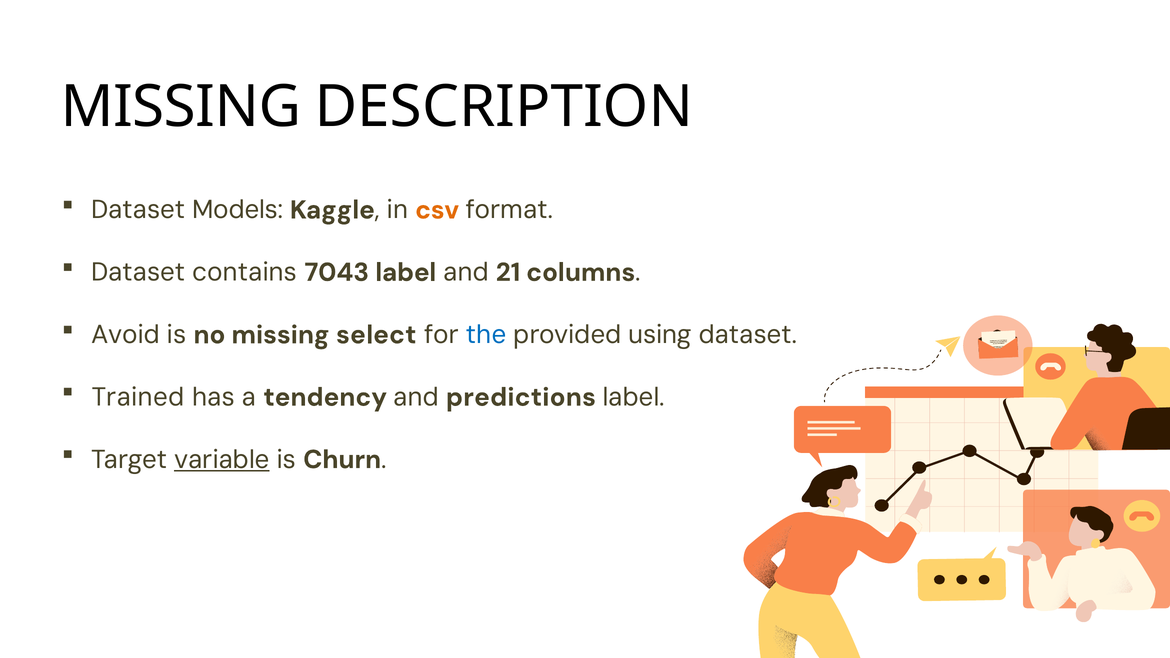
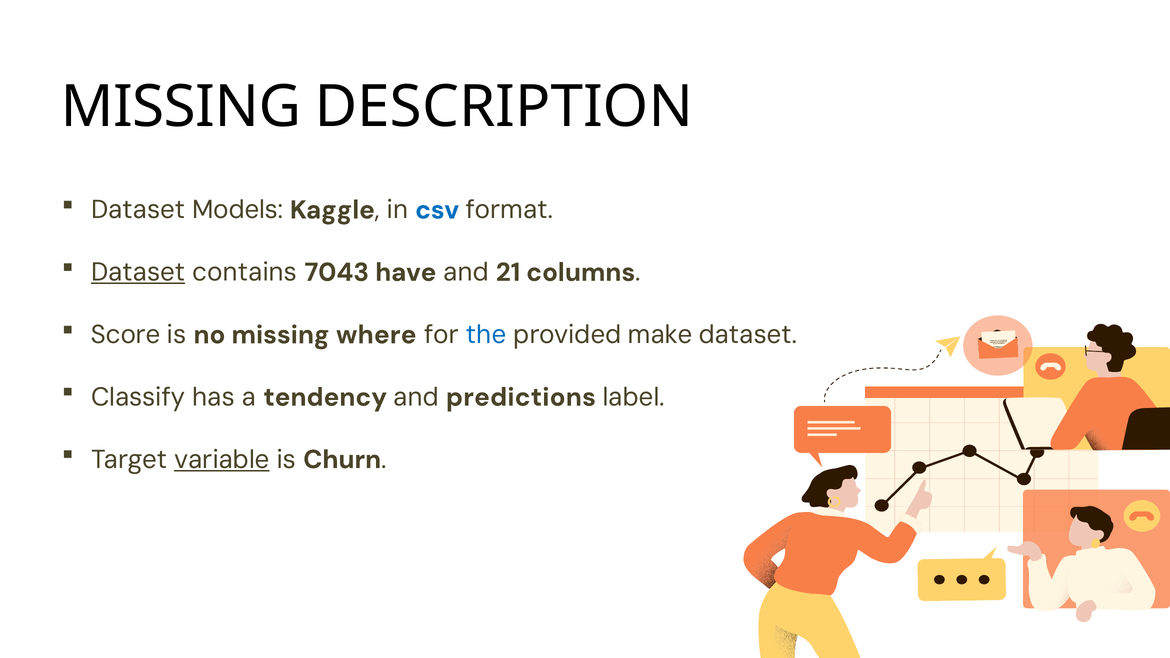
csv colour: orange -> blue
Dataset at (138, 272) underline: none -> present
7043 label: label -> have
Avoid: Avoid -> Score
select: select -> where
using: using -> make
Trained: Trained -> Classify
